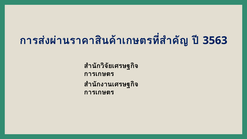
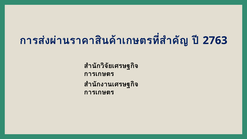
3563: 3563 -> 2763
